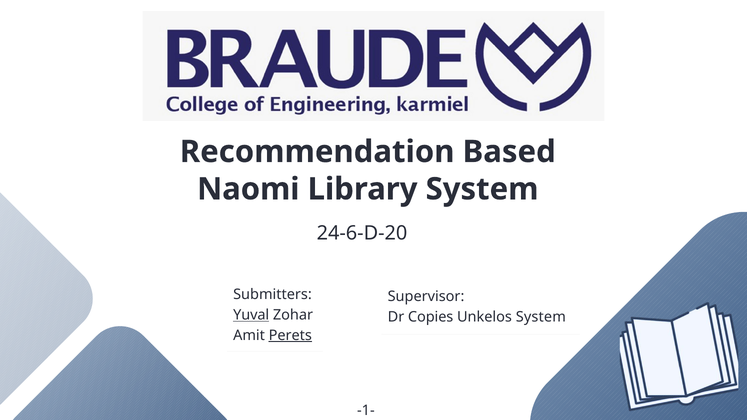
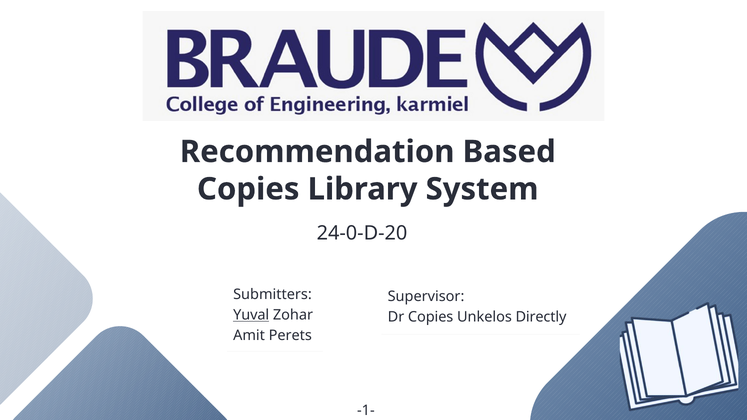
Naomi at (248, 189): Naomi -> Copies
24-6-D-20: 24-6-D-20 -> 24-0-D-20
Unkelos System: System -> Directly
Perets underline: present -> none
